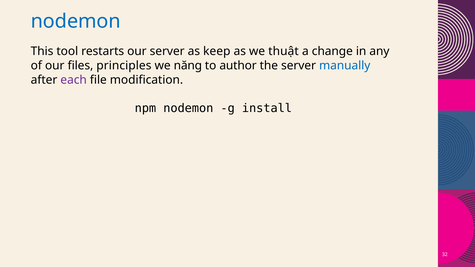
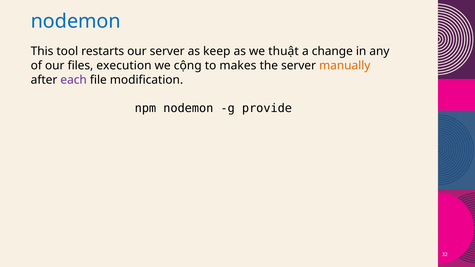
principles: principles -> execution
năng: năng -> cộng
author: author -> makes
manually colour: blue -> orange
install: install -> provide
